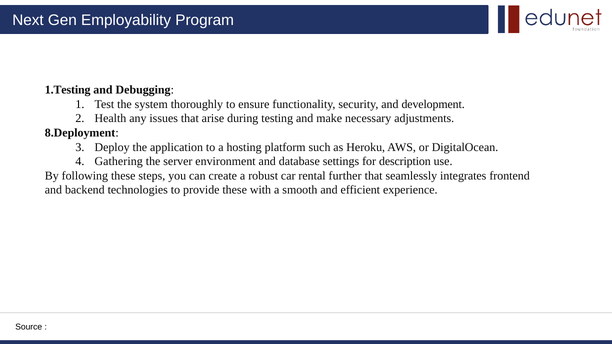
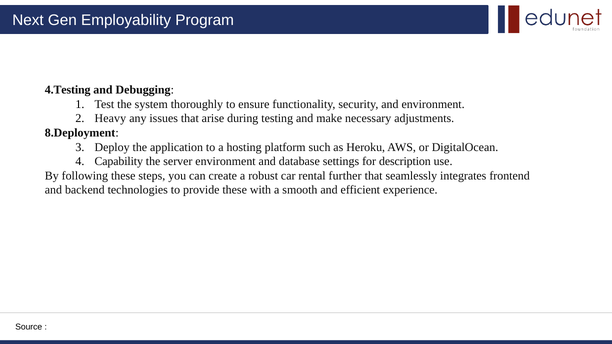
1.Testing: 1.Testing -> 4.Testing
and development: development -> environment
Health: Health -> Heavy
Gathering: Gathering -> Capability
